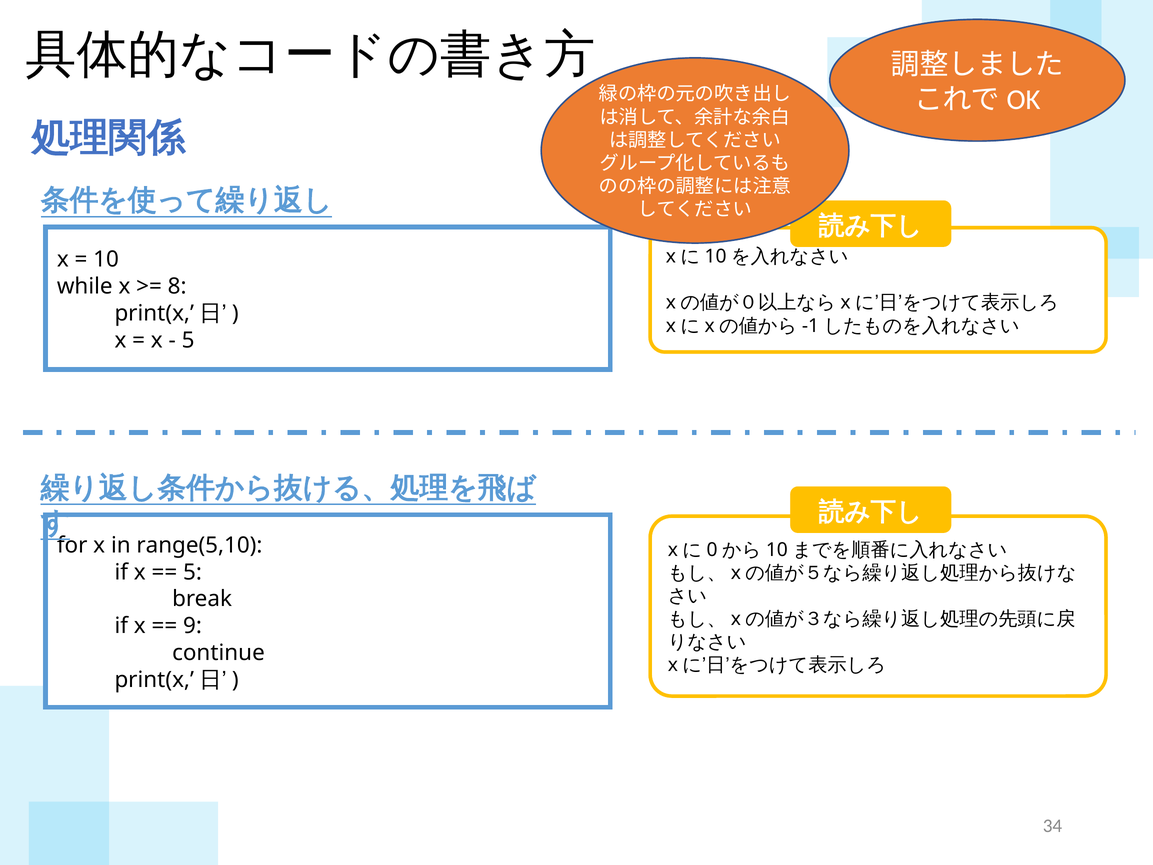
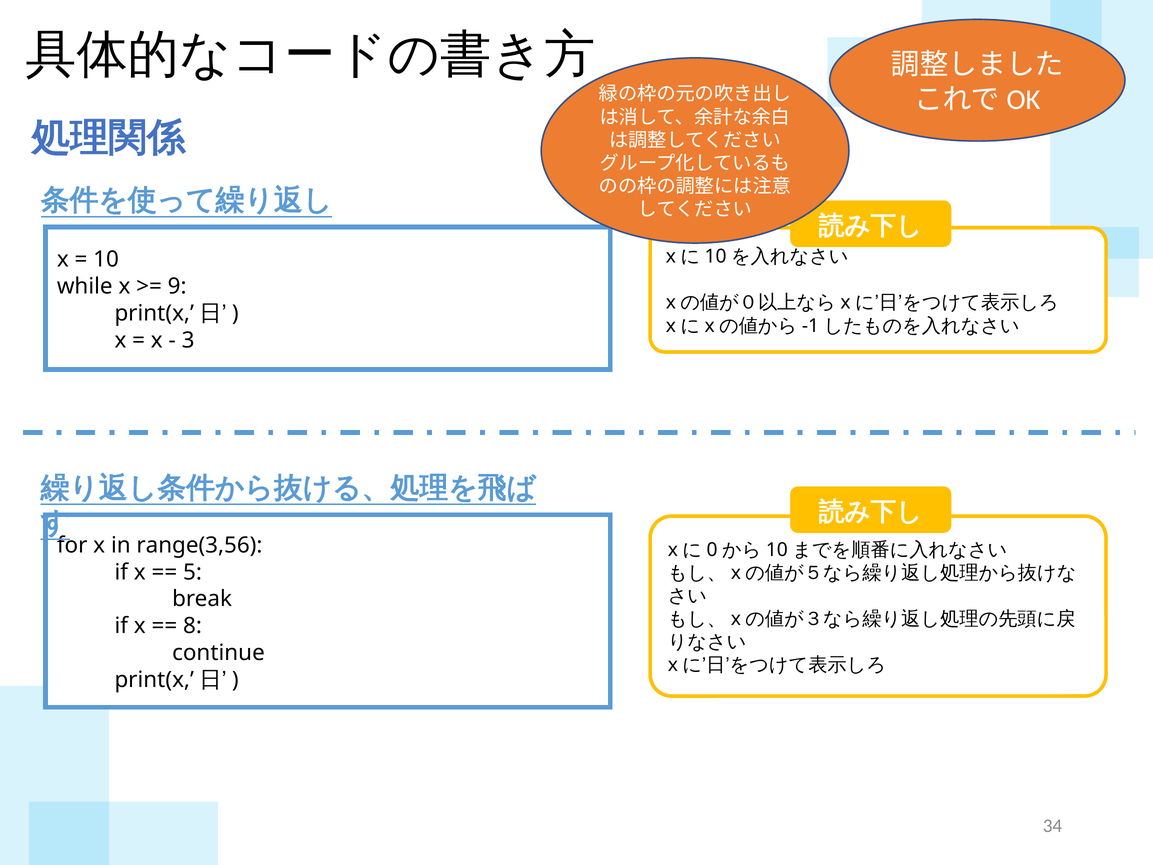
8: 8 -> 9
5 at (188, 340): 5 -> 3
range(5,10: range(5,10 -> range(3,56
9: 9 -> 8
